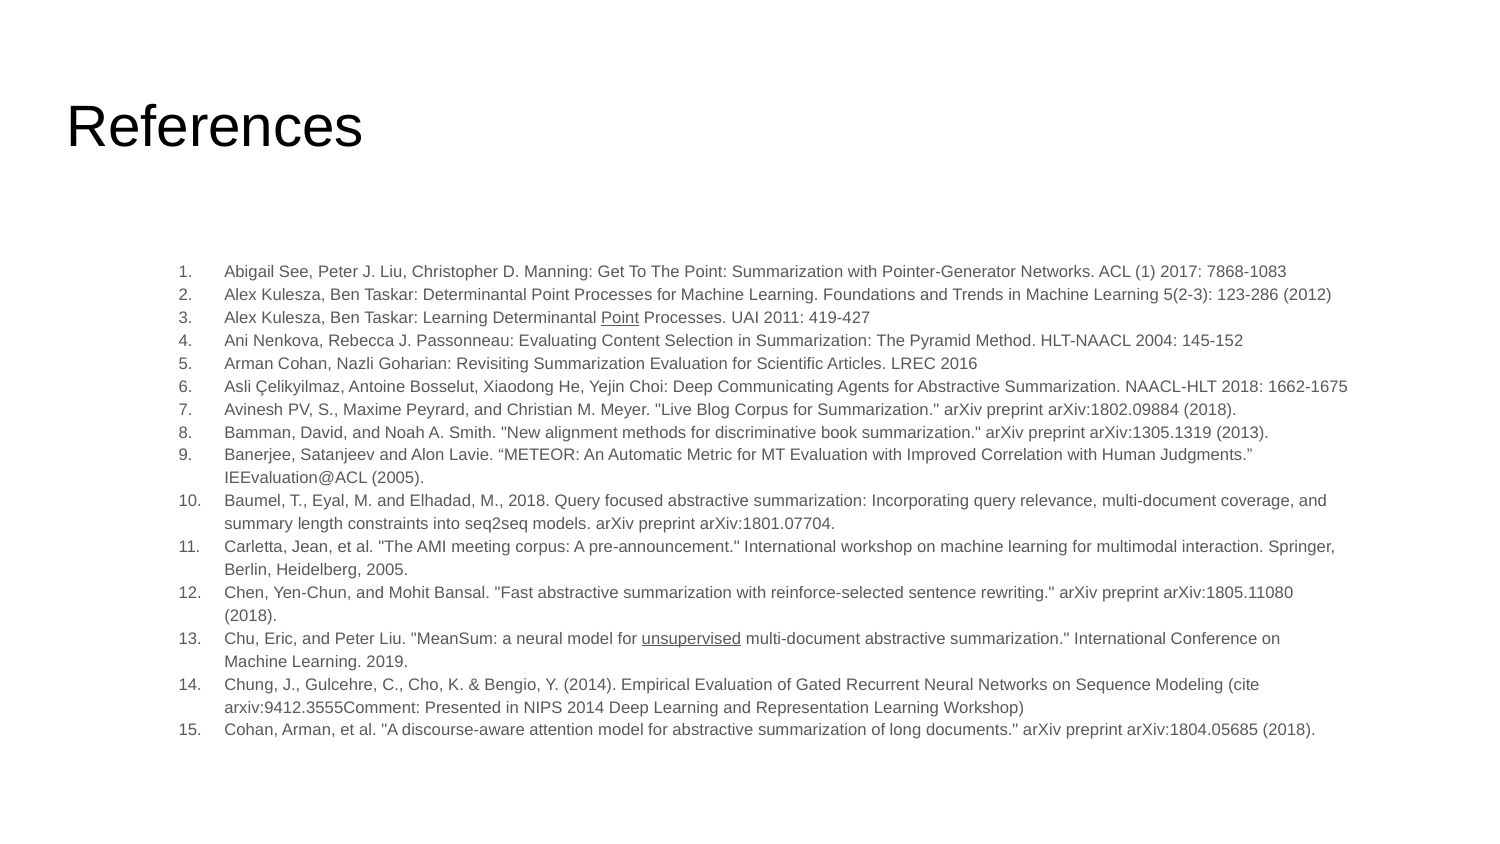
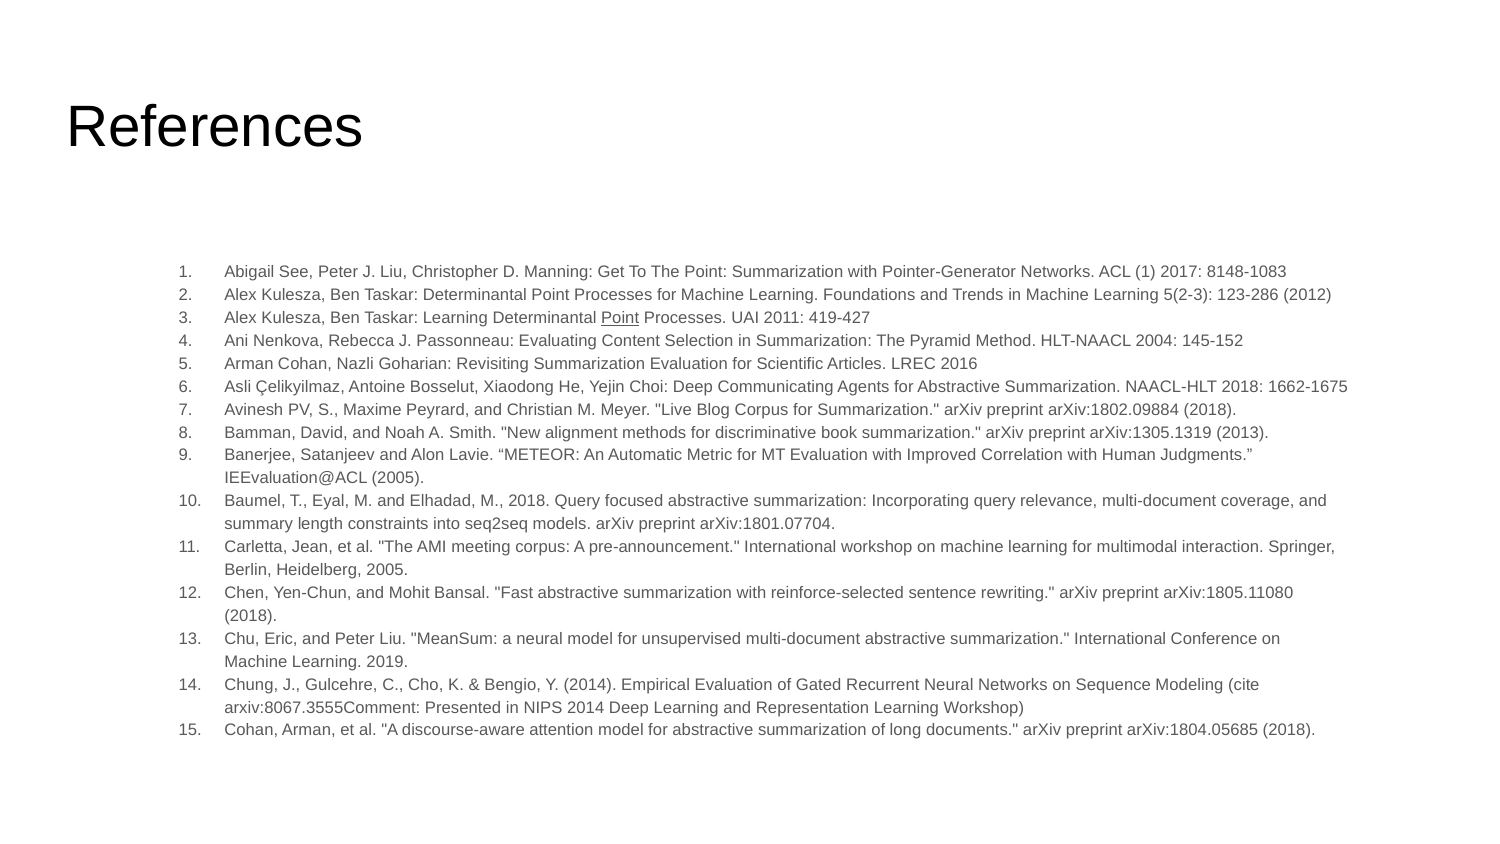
7868-1083: 7868-1083 -> 8148-1083
unsupervised underline: present -> none
arxiv:9412.3555Comment: arxiv:9412.3555Comment -> arxiv:8067.3555Comment
